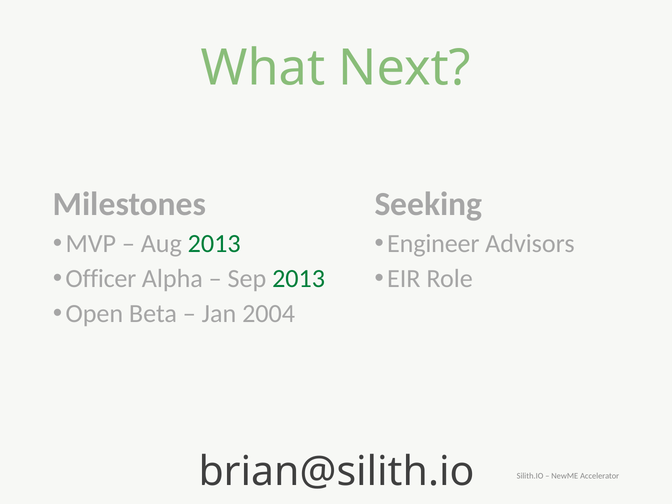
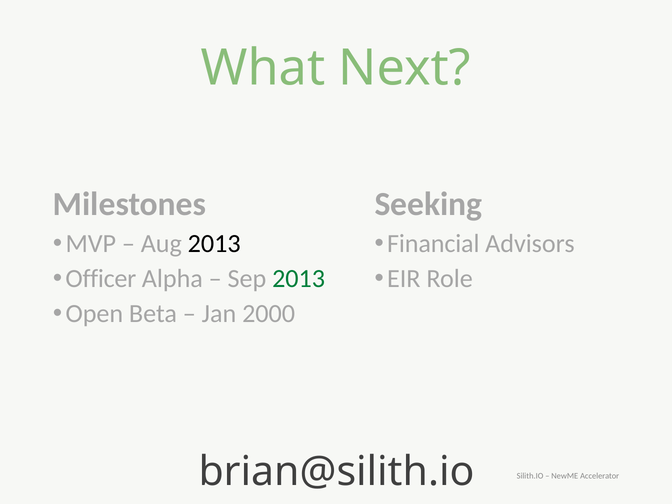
2013 at (214, 243) colour: green -> black
Engineer: Engineer -> Financial
2004: 2004 -> 2000
